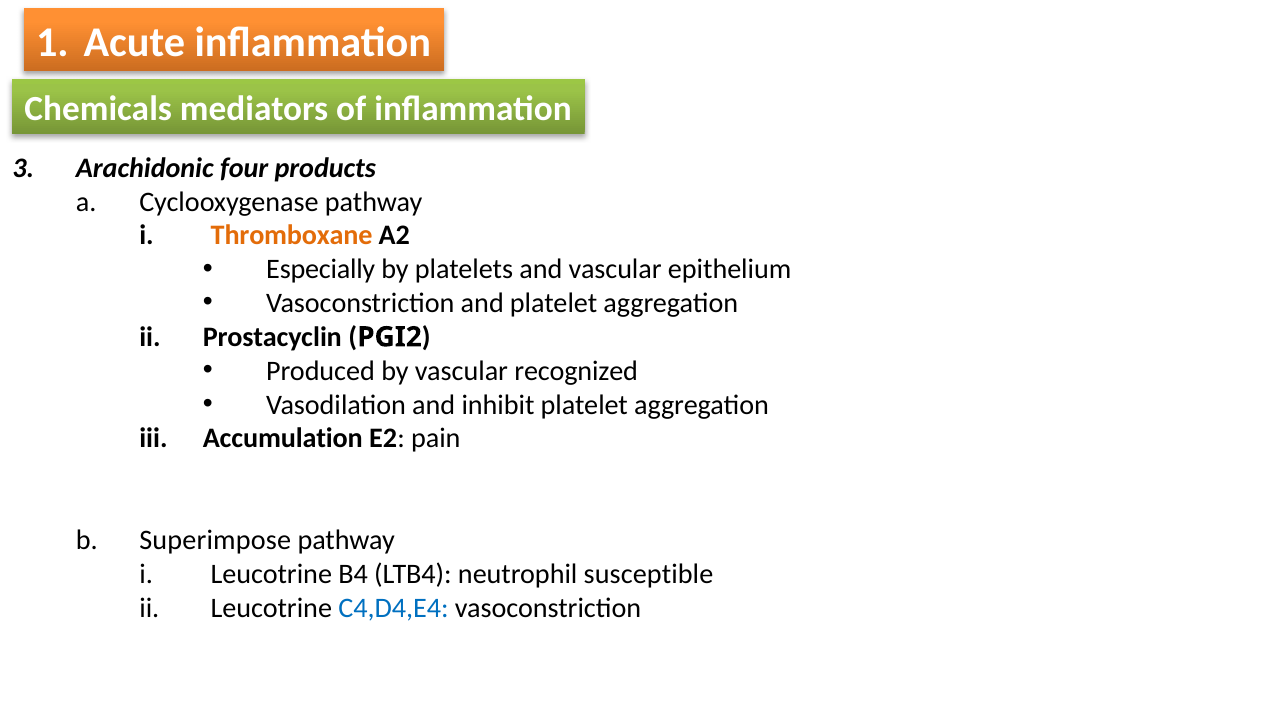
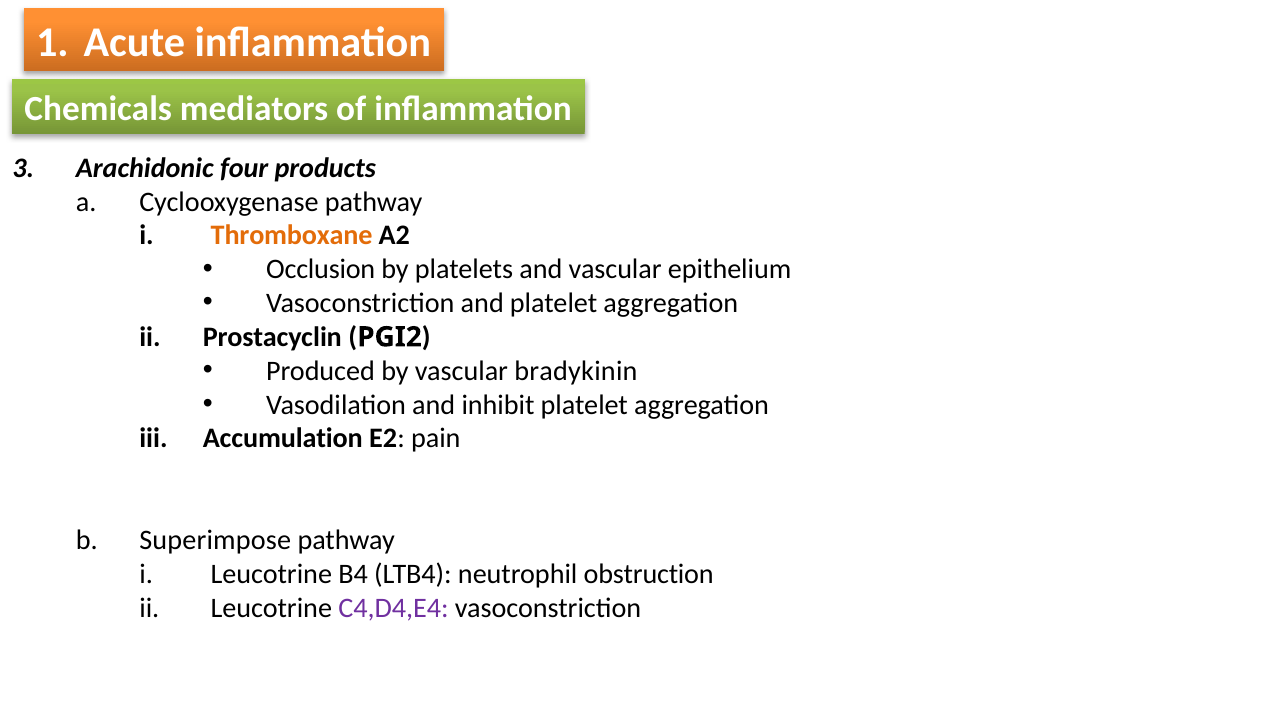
Especially: Especially -> Occlusion
recognized: recognized -> bradykinin
susceptible: susceptible -> obstruction
C4,D4,E4 colour: blue -> purple
